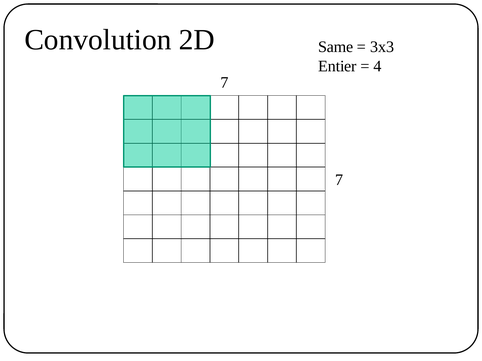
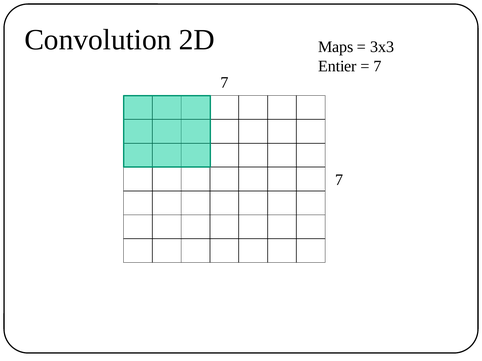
Same: Same -> Maps
4 at (378, 66): 4 -> 7
